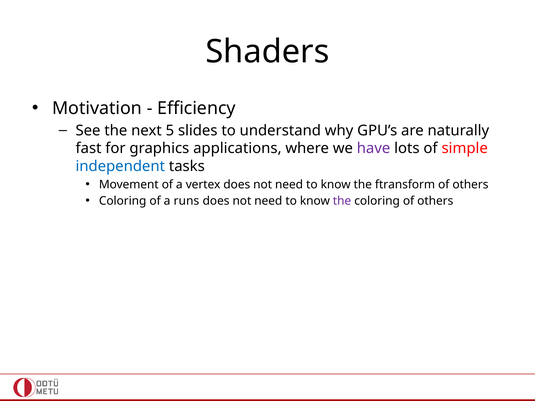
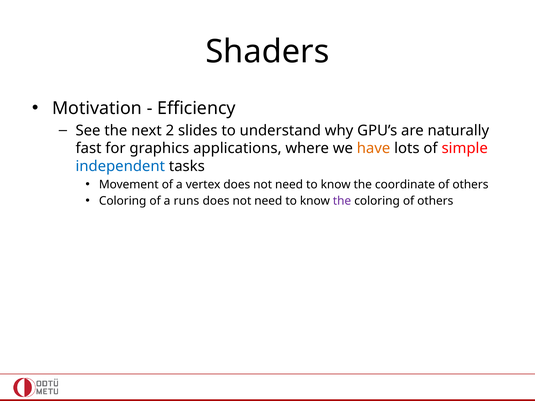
5: 5 -> 2
have colour: purple -> orange
ftransform: ftransform -> coordinate
